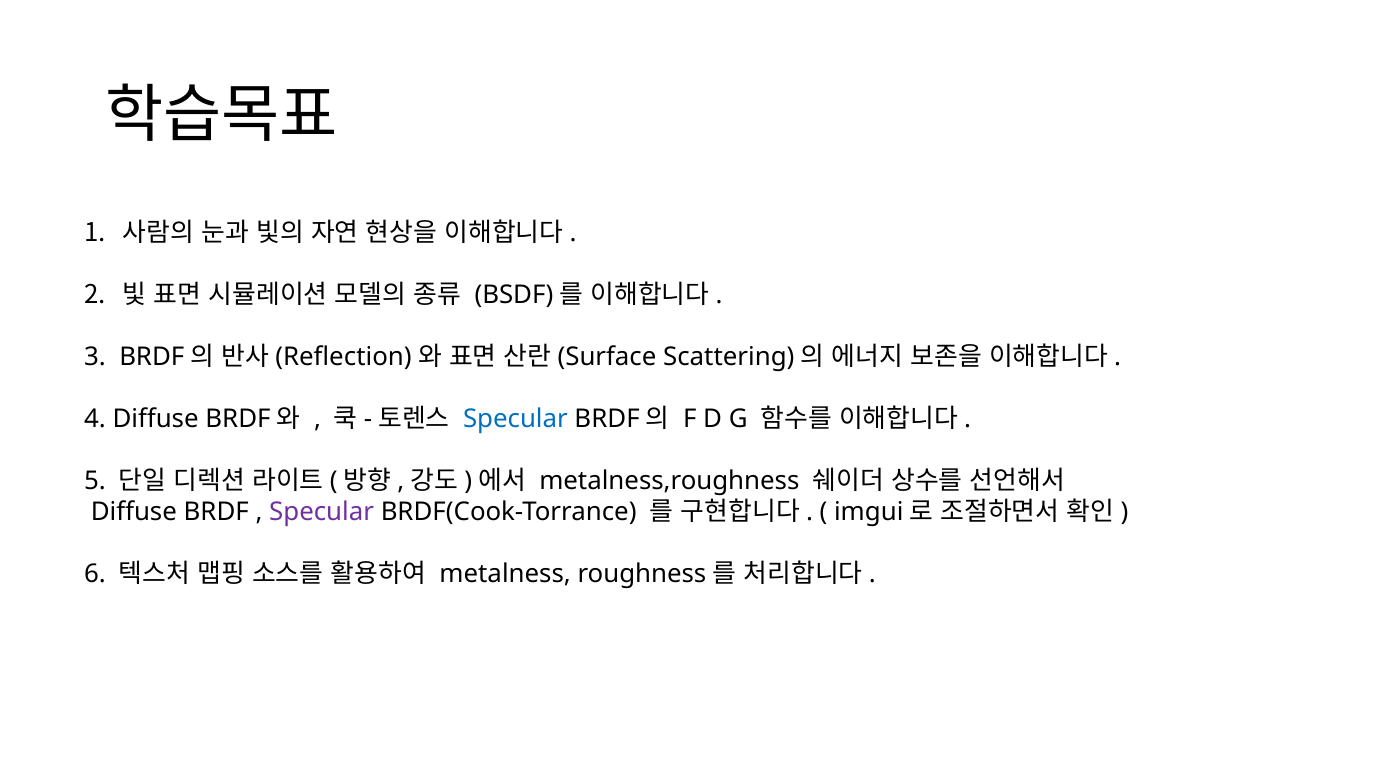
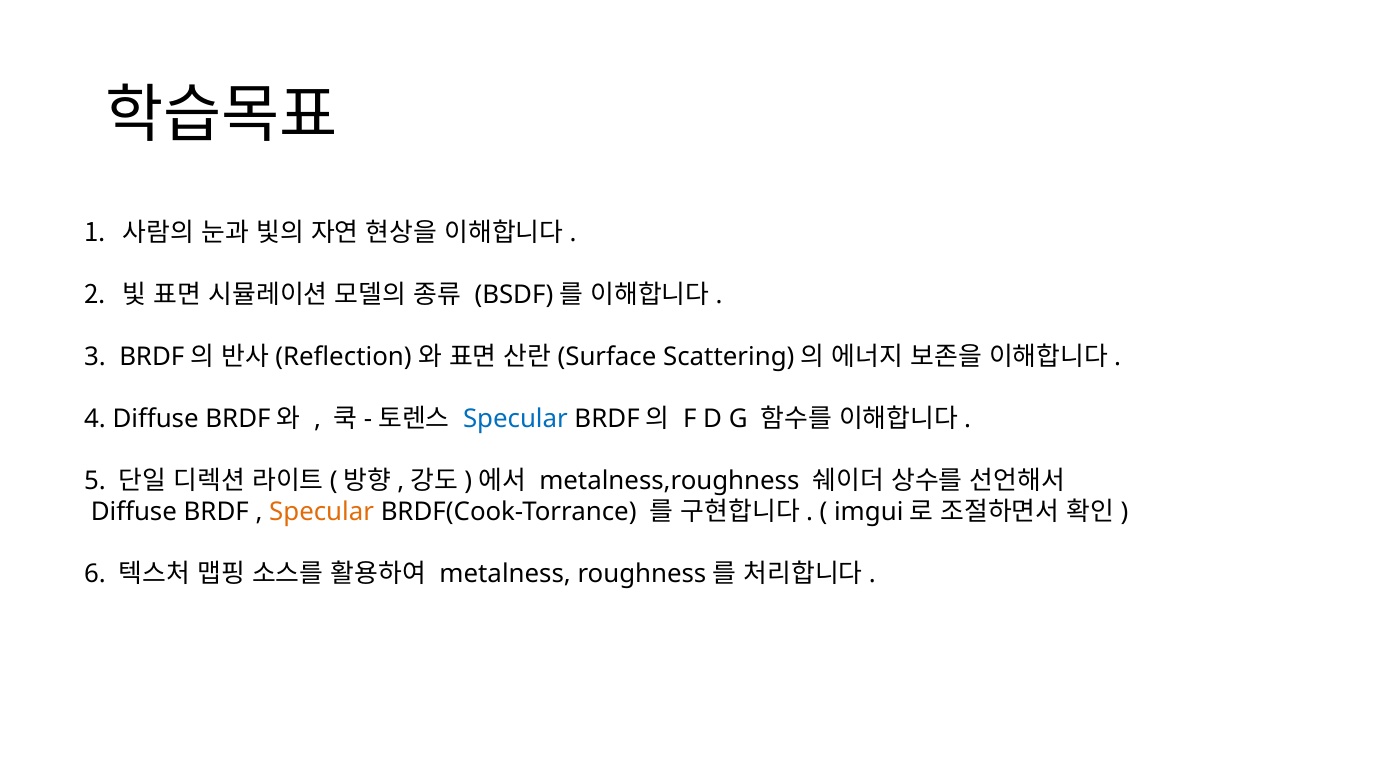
Specular at (322, 512) colour: purple -> orange
